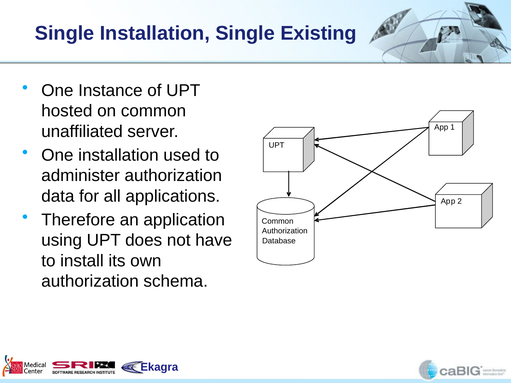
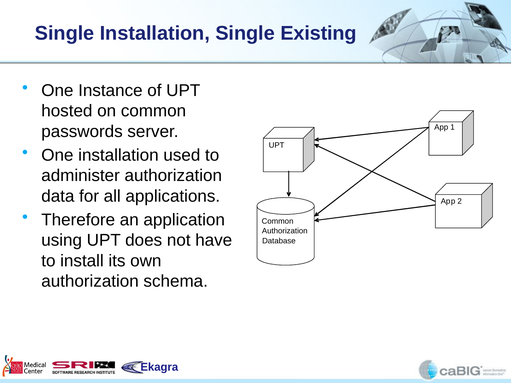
unaffiliated: unaffiliated -> passwords
